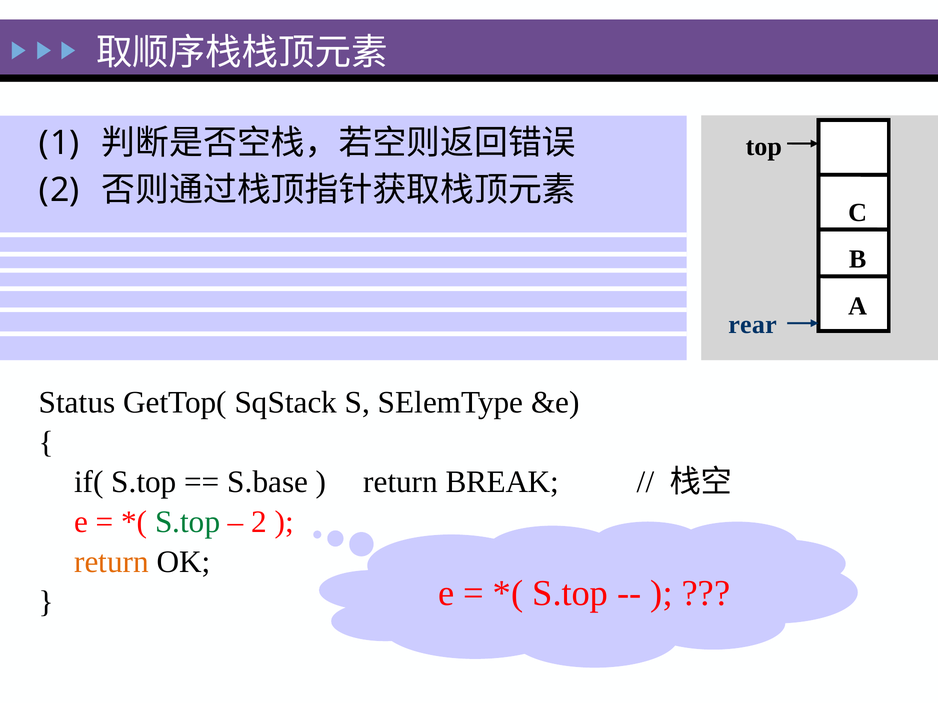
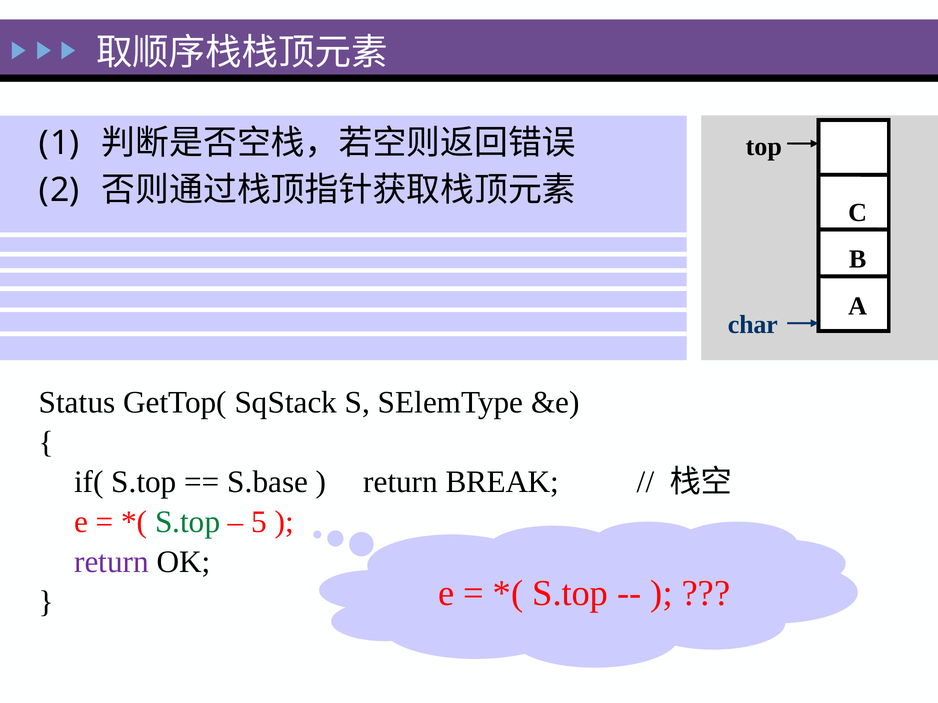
rear: rear -> char
2 at (259, 522): 2 -> 5
return at (111, 562) colour: orange -> purple
